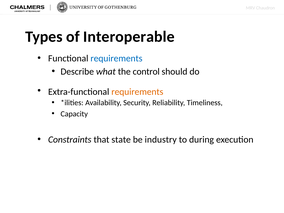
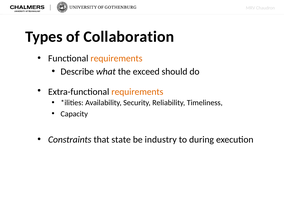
Interoperable: Interoperable -> Collaboration
requirements at (116, 58) colour: blue -> orange
control: control -> exceed
